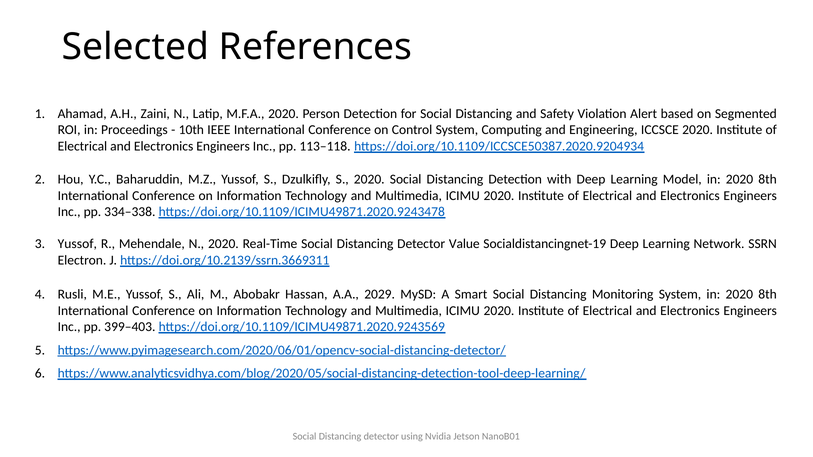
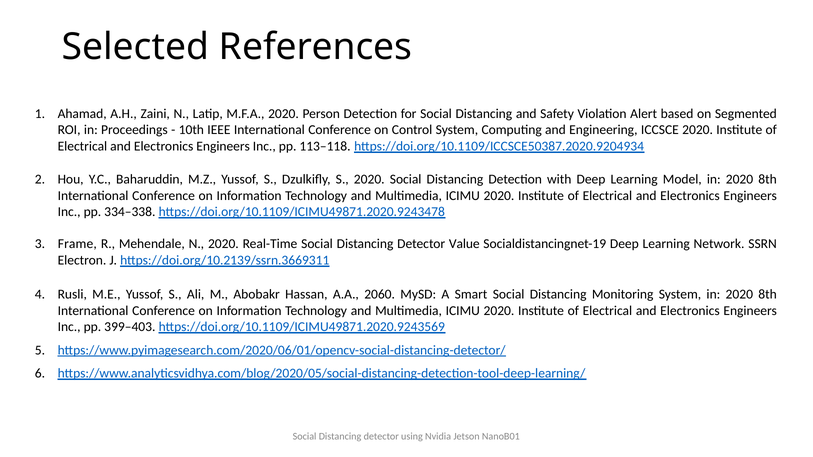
Yussof at (77, 244): Yussof -> Frame
2029: 2029 -> 2060
